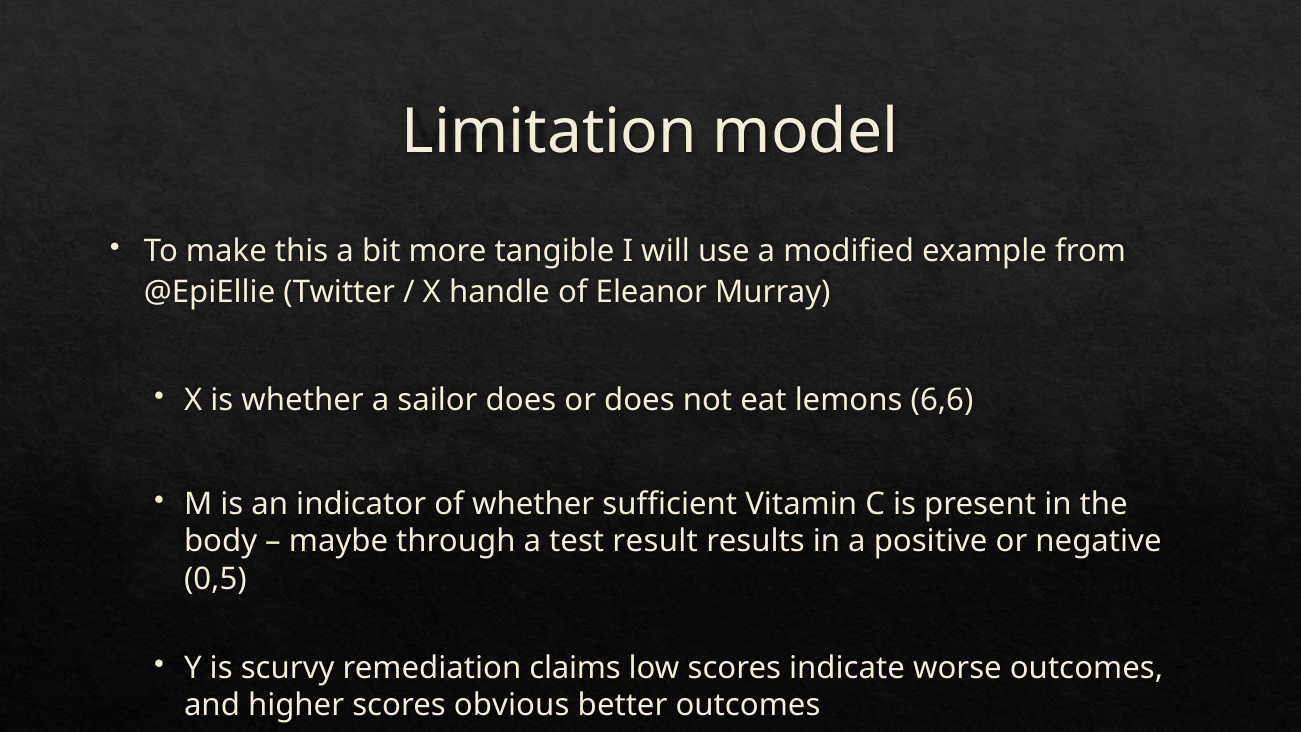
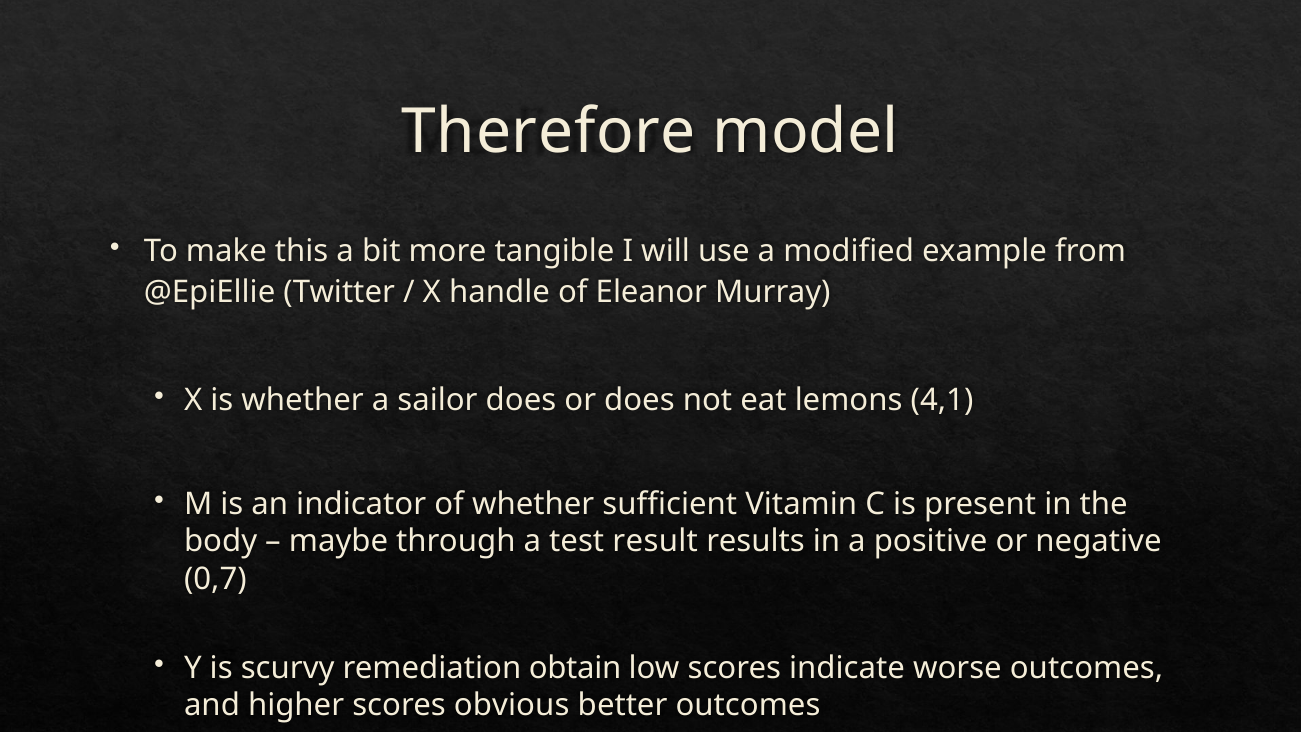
Limitation: Limitation -> Therefore
6,6: 6,6 -> 4,1
0,5: 0,5 -> 0,7
claims: claims -> obtain
